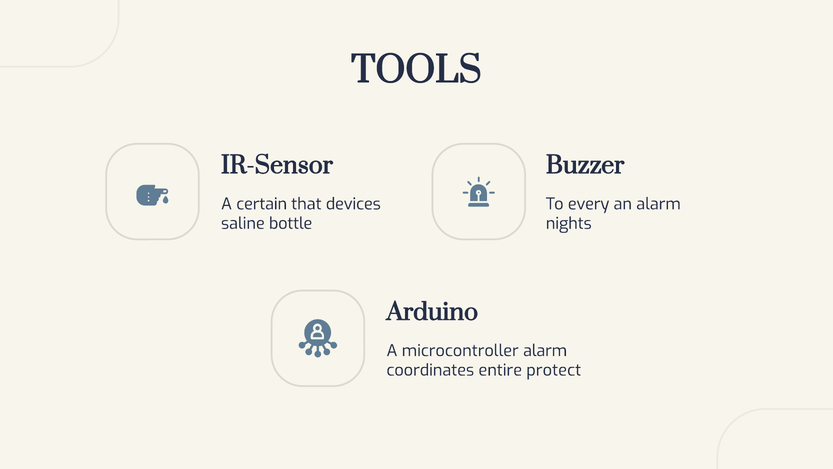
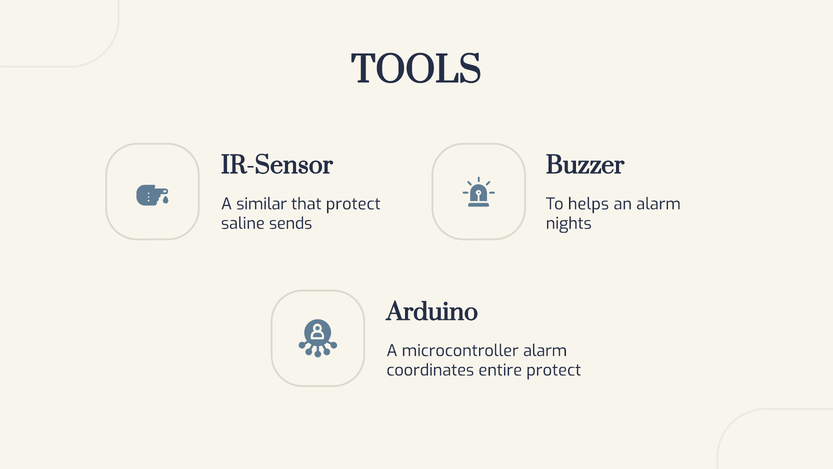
certain: certain -> similar
that devices: devices -> protect
every: every -> helps
bottle: bottle -> sends
